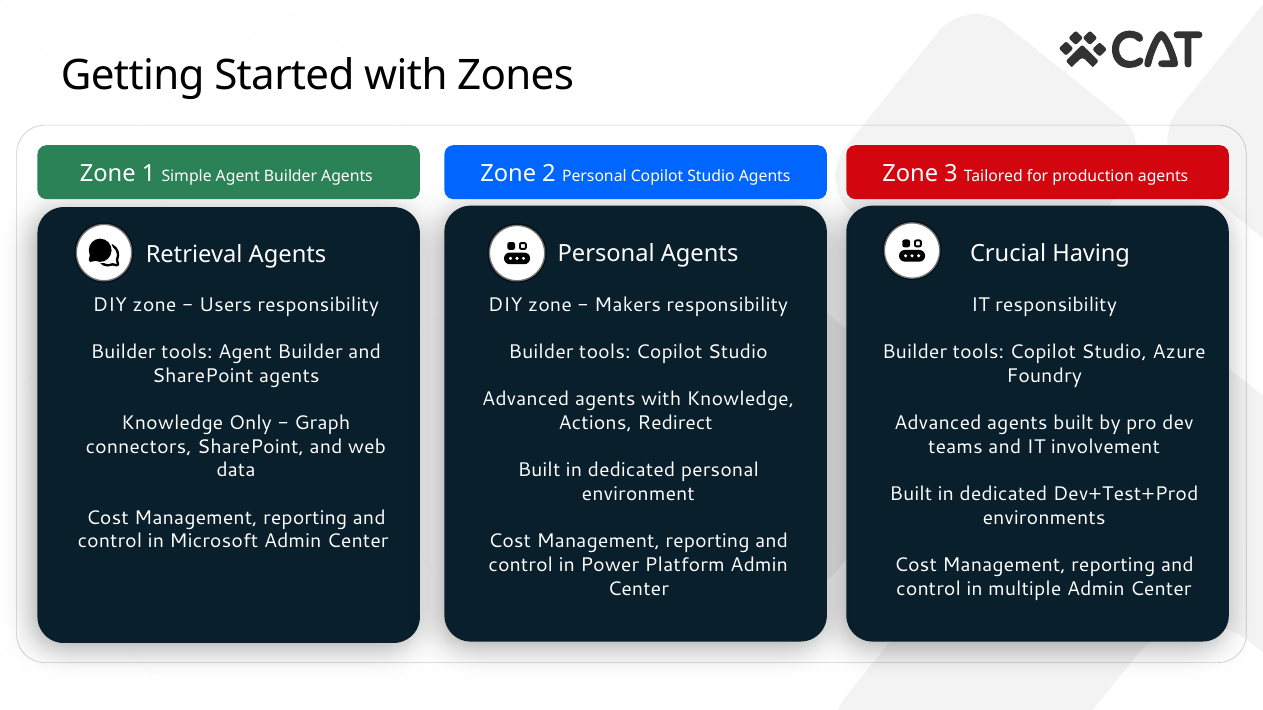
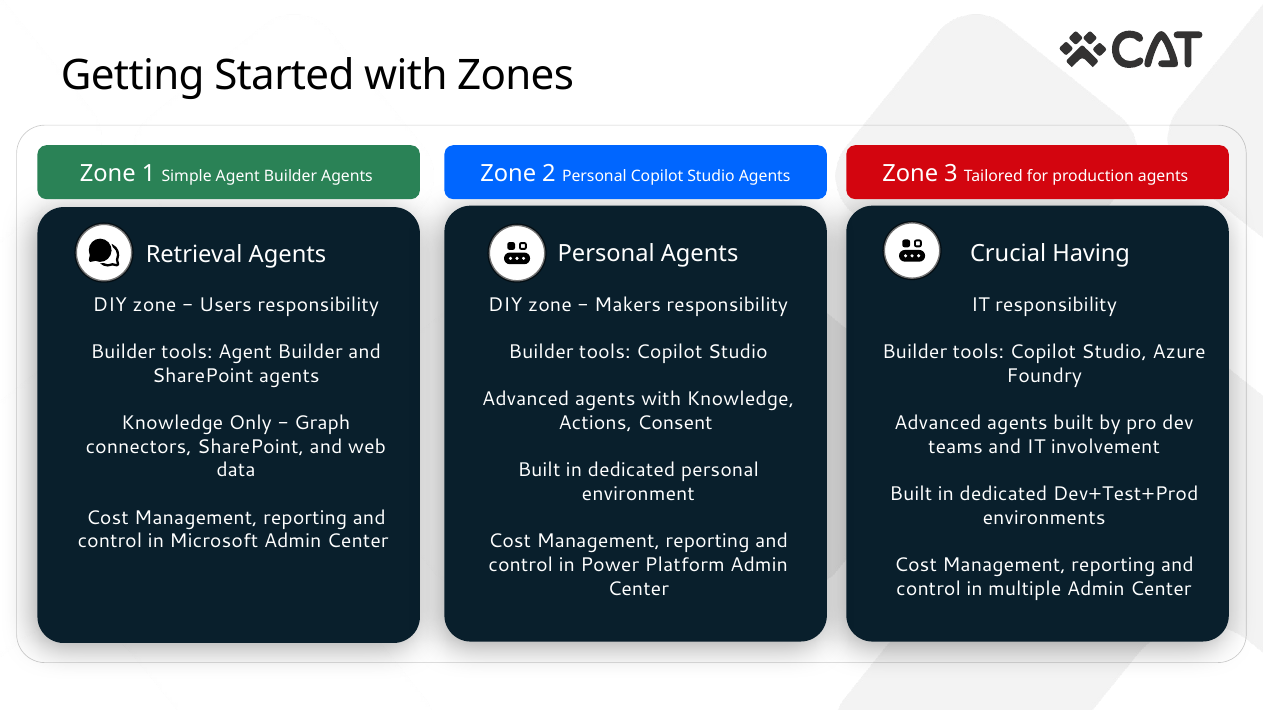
Redirect: Redirect -> Consent
